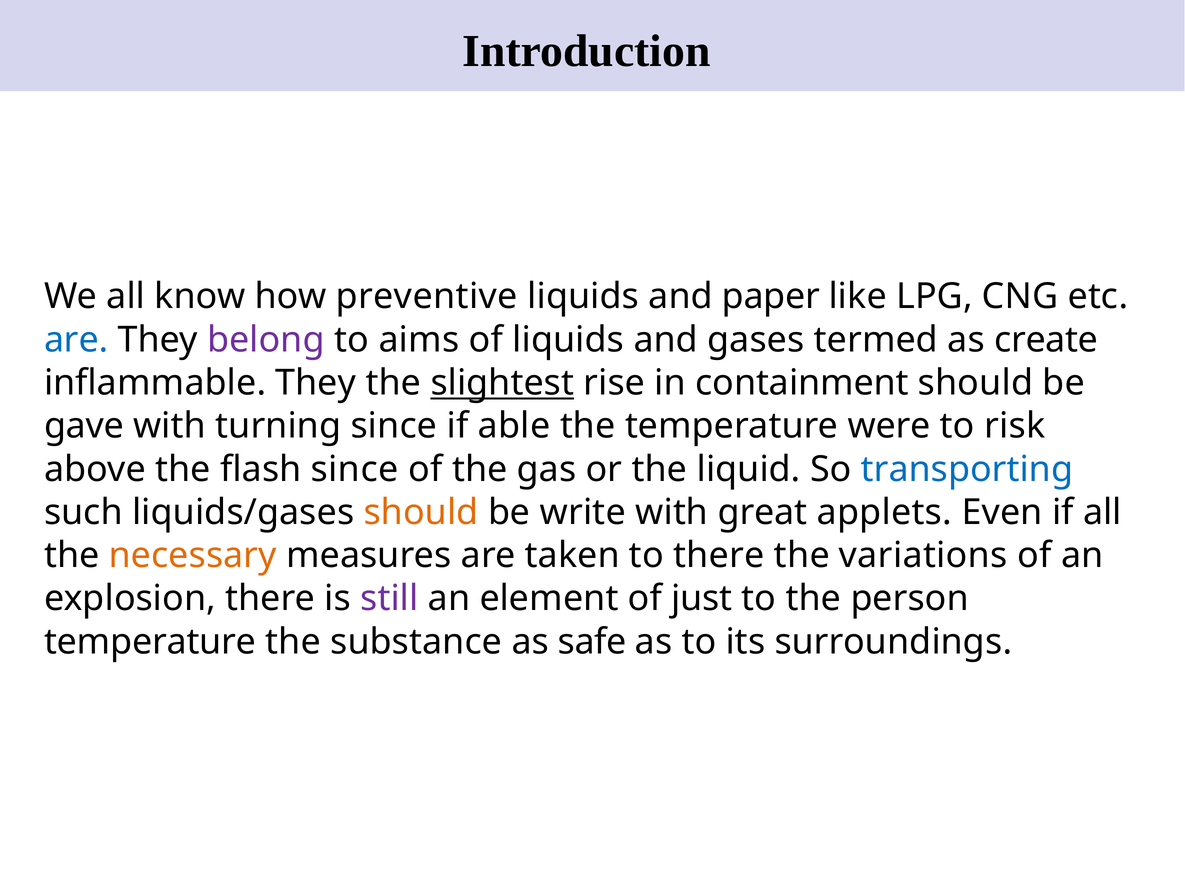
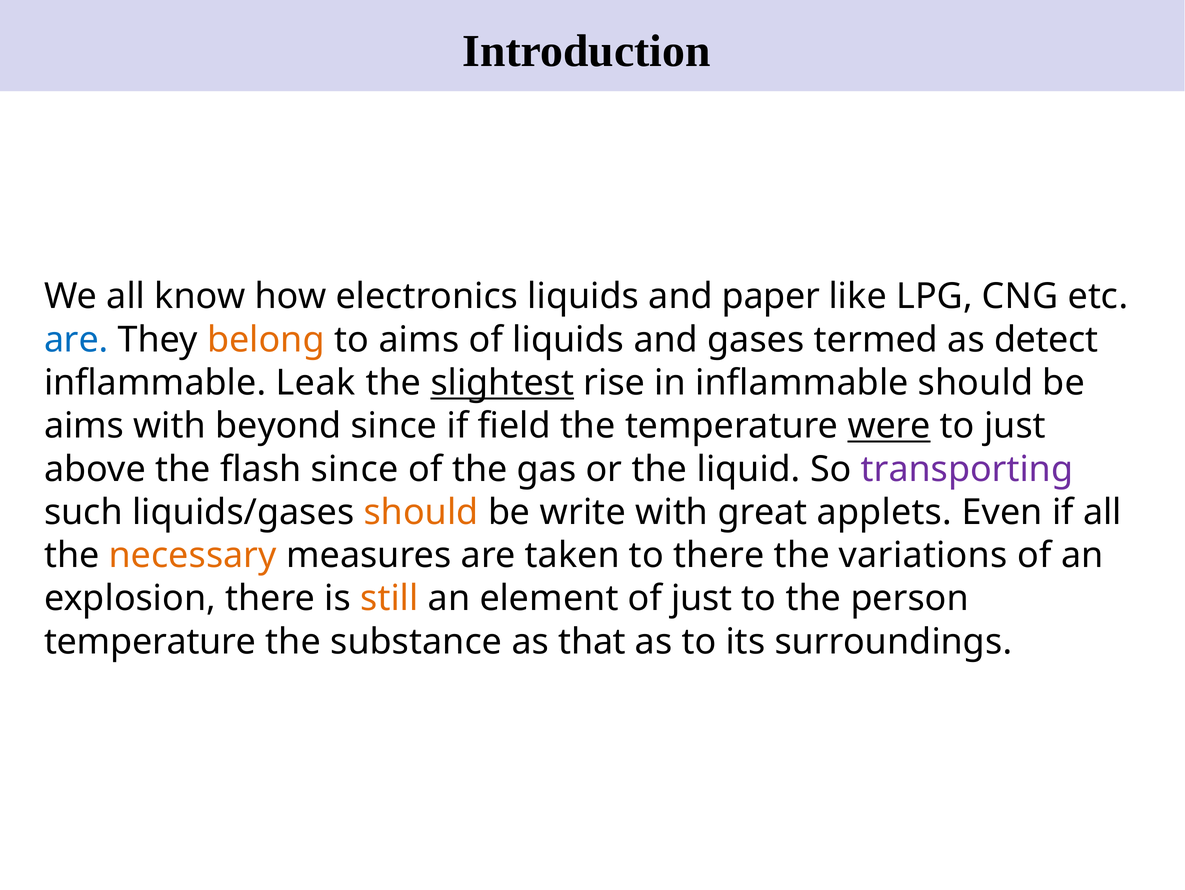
preventive: preventive -> electronics
belong colour: purple -> orange
create: create -> detect
inflammable They: They -> Leak
in containment: containment -> inflammable
gave at (84, 426): gave -> aims
turning: turning -> beyond
able: able -> field
were underline: none -> present
to risk: risk -> just
transporting colour: blue -> purple
still colour: purple -> orange
safe: safe -> that
